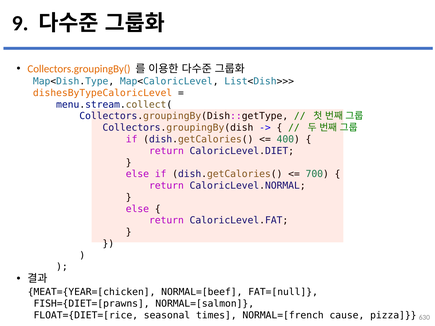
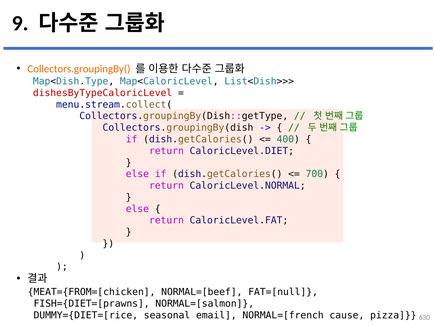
dishesByTypeCaloricLevel colour: orange -> red
MEAT={YEAR=[chicken: MEAT={YEAR=[chicken -> MEAT={FROM=[chicken
FLOAT={DIET=[rice: FLOAT={DIET=[rice -> DUMMY={DIET=[rice
times: times -> email
